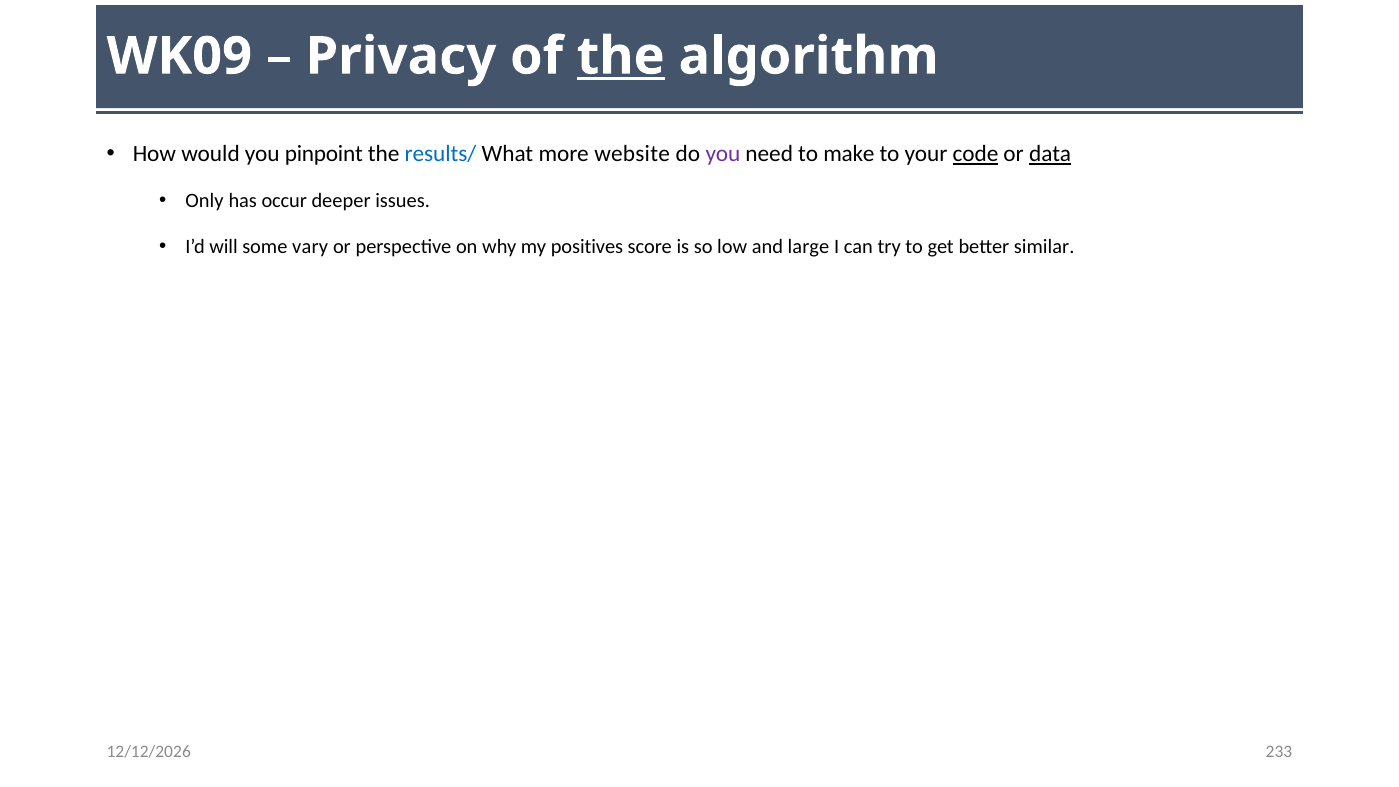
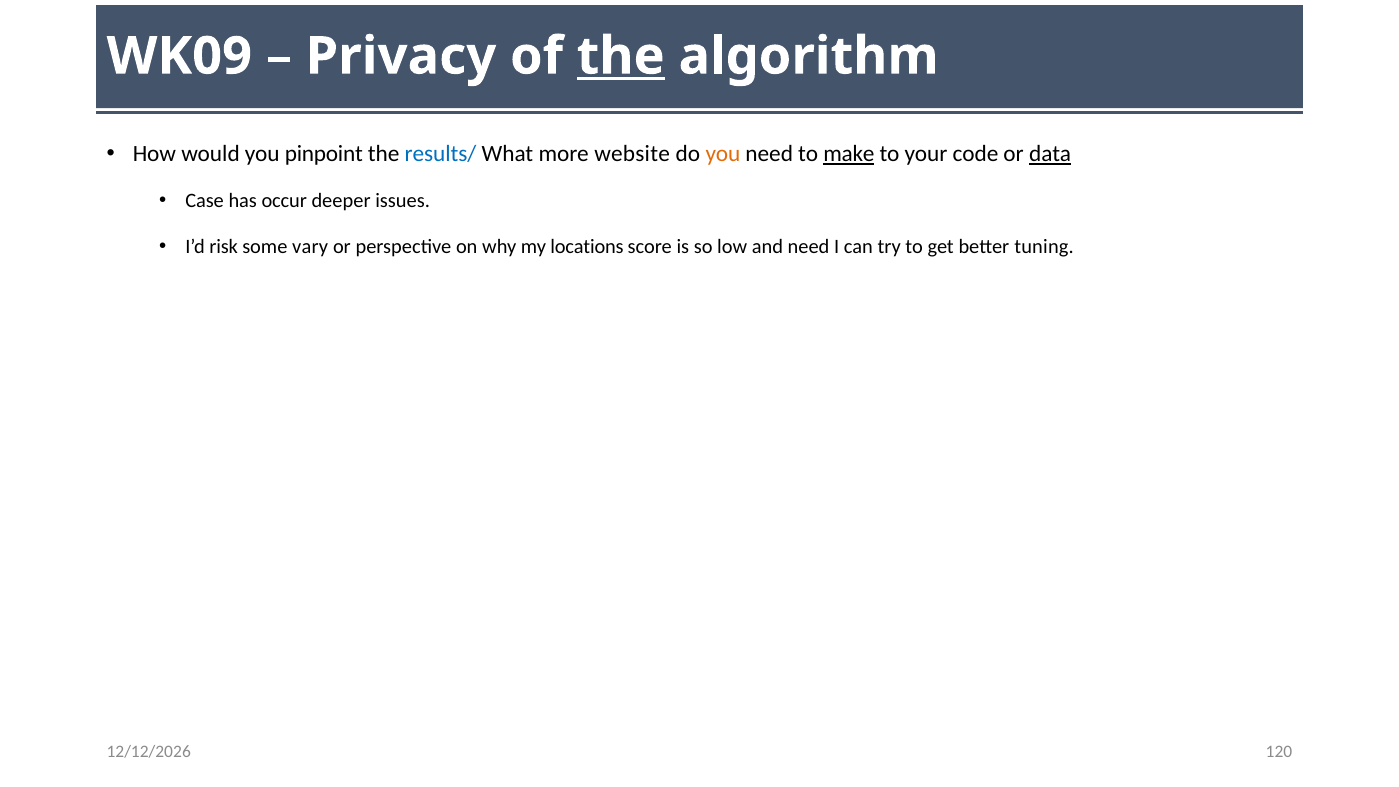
you at (723, 154) colour: purple -> orange
make underline: none -> present
code underline: present -> none
Only: Only -> Case
will: will -> risk
positives: positives -> locations
and large: large -> need
similar: similar -> tuning
233: 233 -> 120
